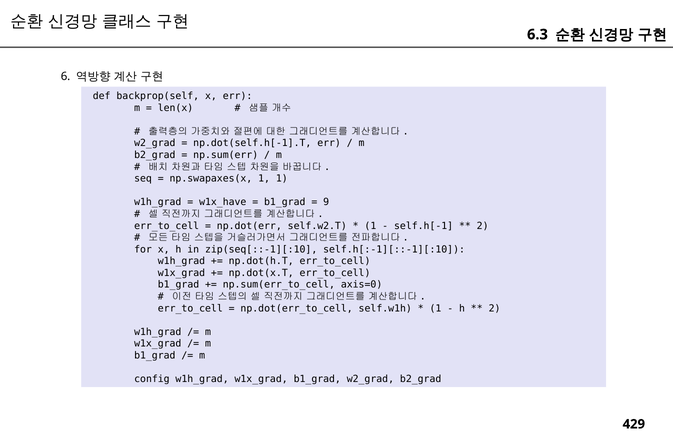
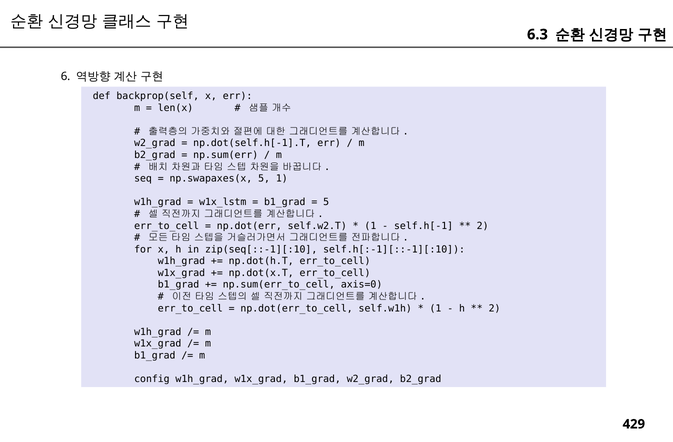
np.swapaxes(x 1: 1 -> 5
w1x_have: w1x_have -> w1x_lstm
9 at (326, 202): 9 -> 5
